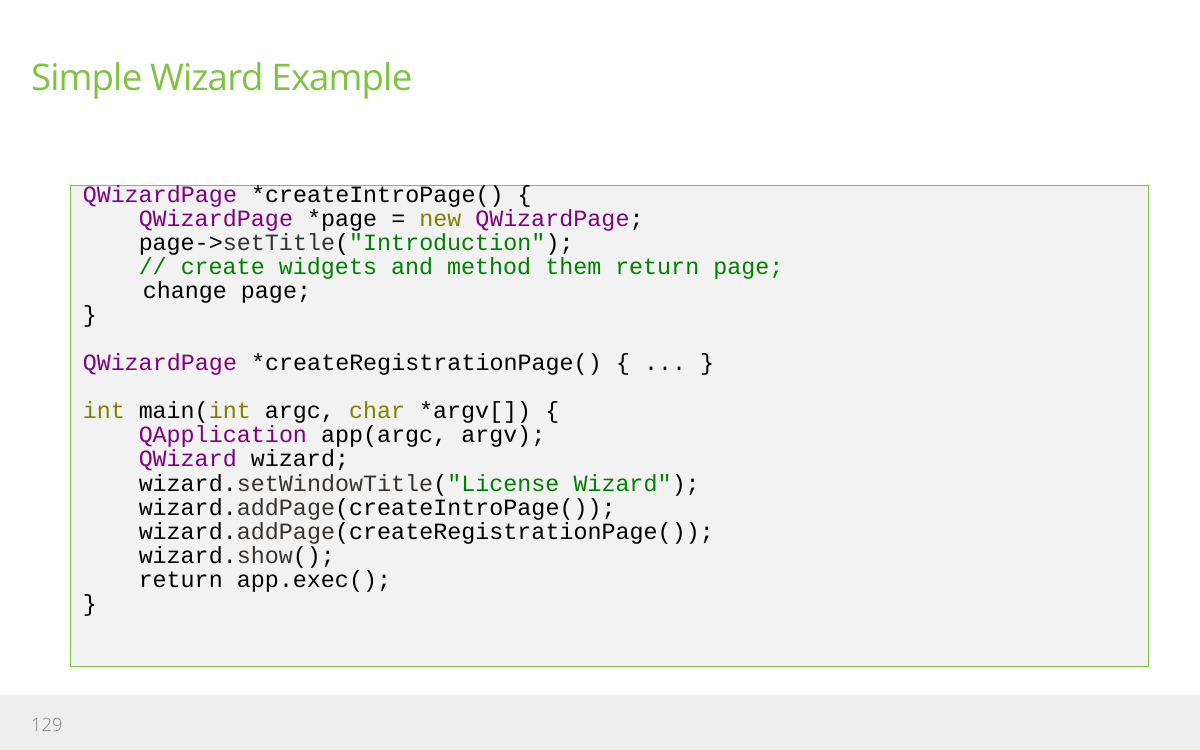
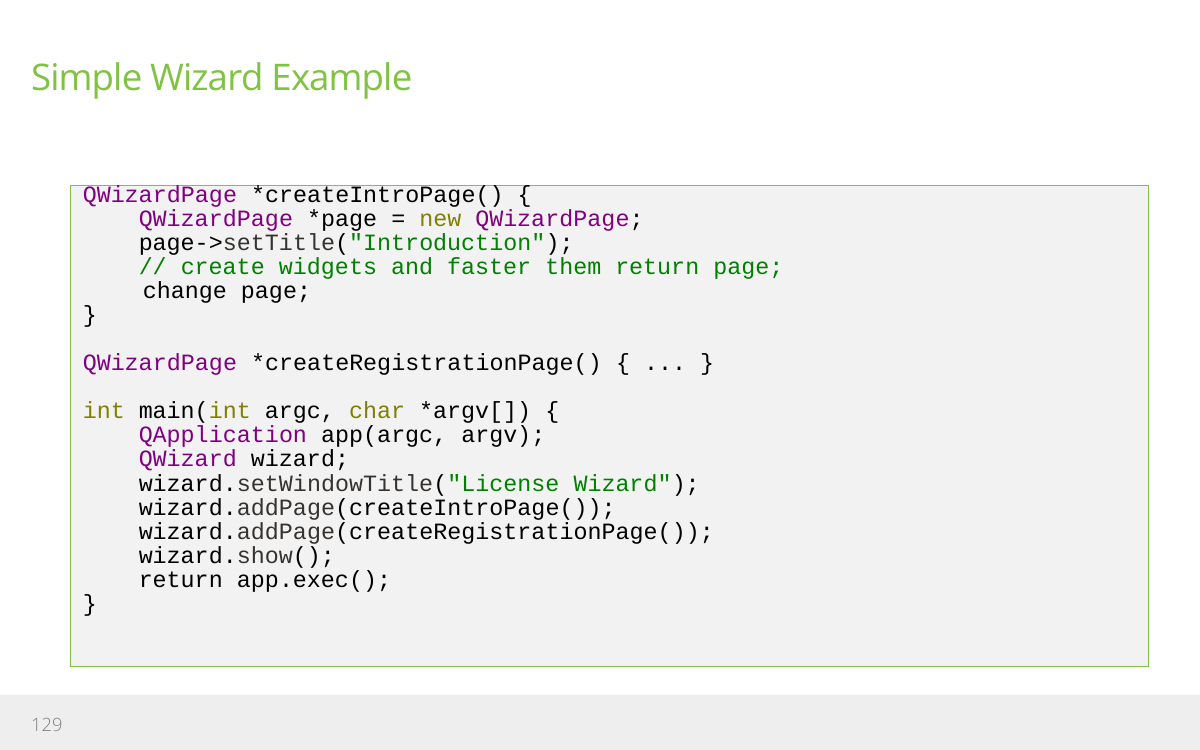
method: method -> faster
